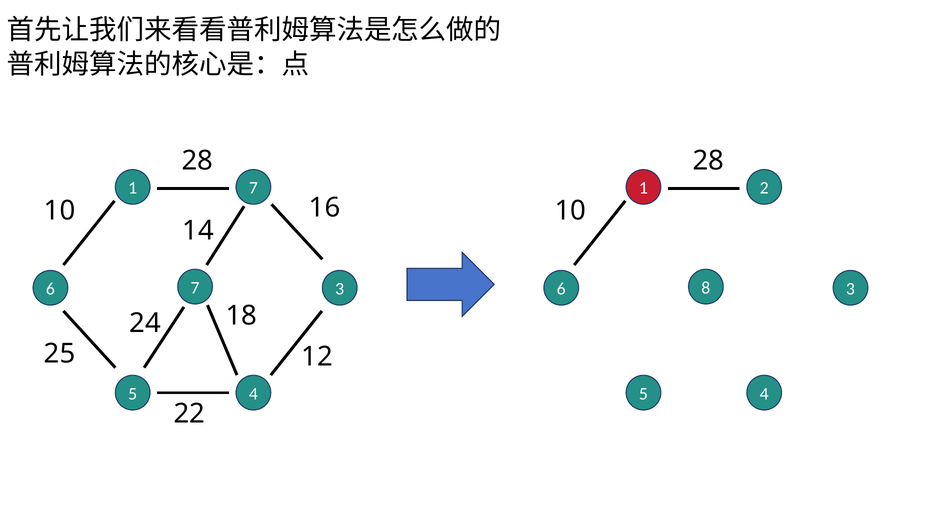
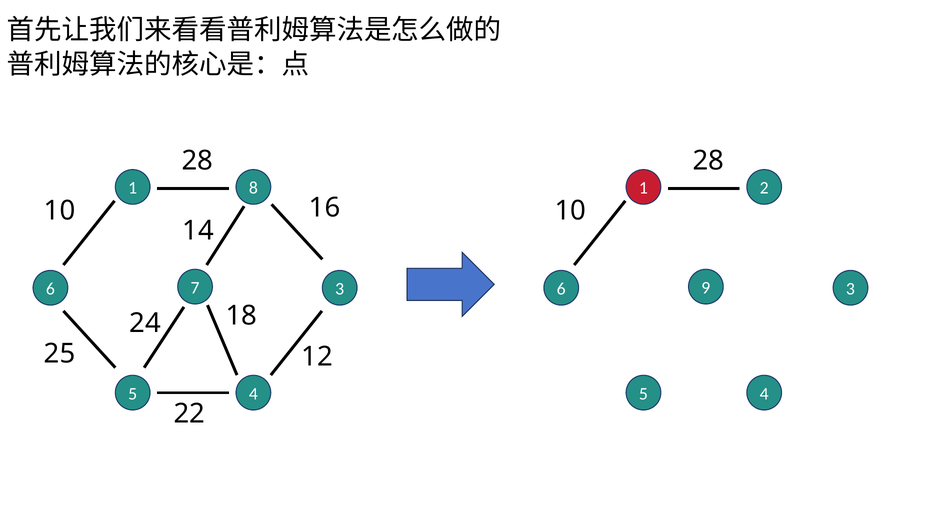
1 7: 7 -> 8
8: 8 -> 9
